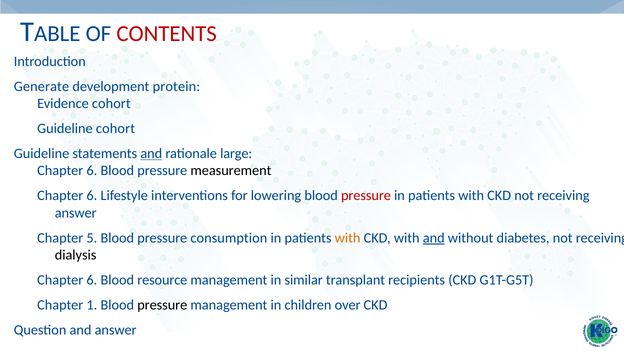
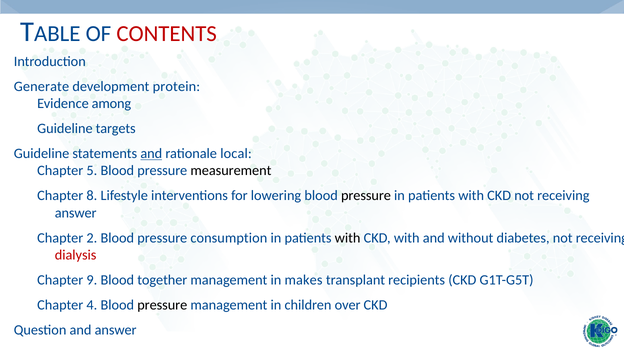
Evidence cohort: cohort -> among
Guideline cohort: cohort -> targets
large: large -> local
6 at (92, 171): 6 -> 5
6 at (92, 196): 6 -> 8
pressure at (366, 196) colour: red -> black
5: 5 -> 2
with at (348, 238) colour: orange -> black
and at (434, 238) underline: present -> none
dialysis colour: black -> red
6 at (92, 280): 6 -> 9
resource: resource -> together
similar: similar -> makes
1: 1 -> 4
